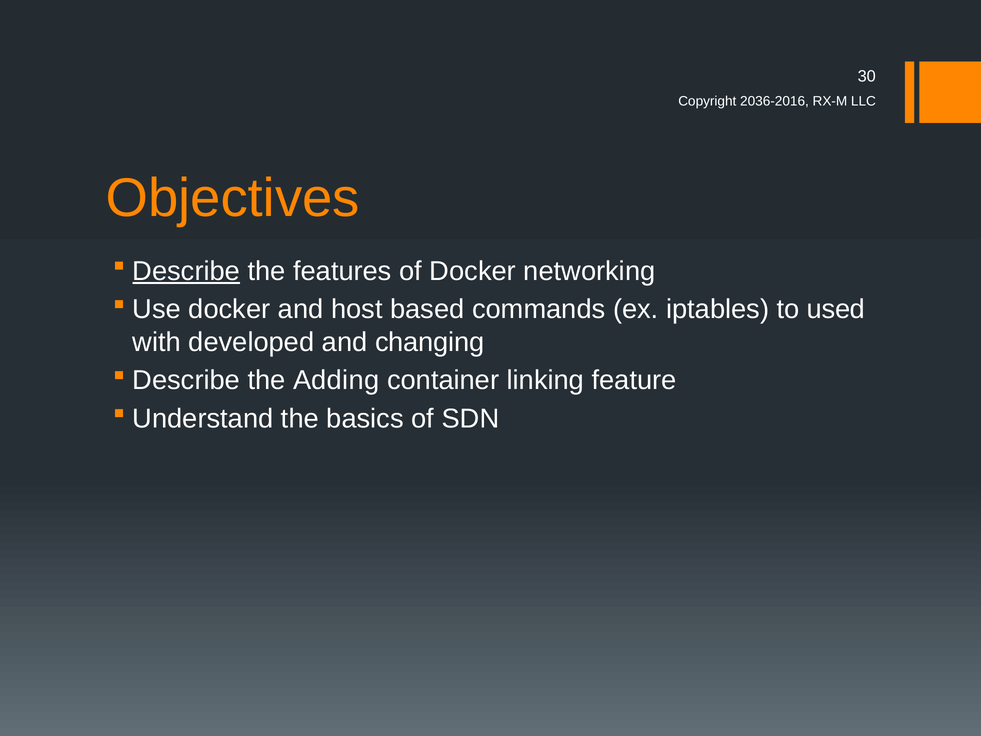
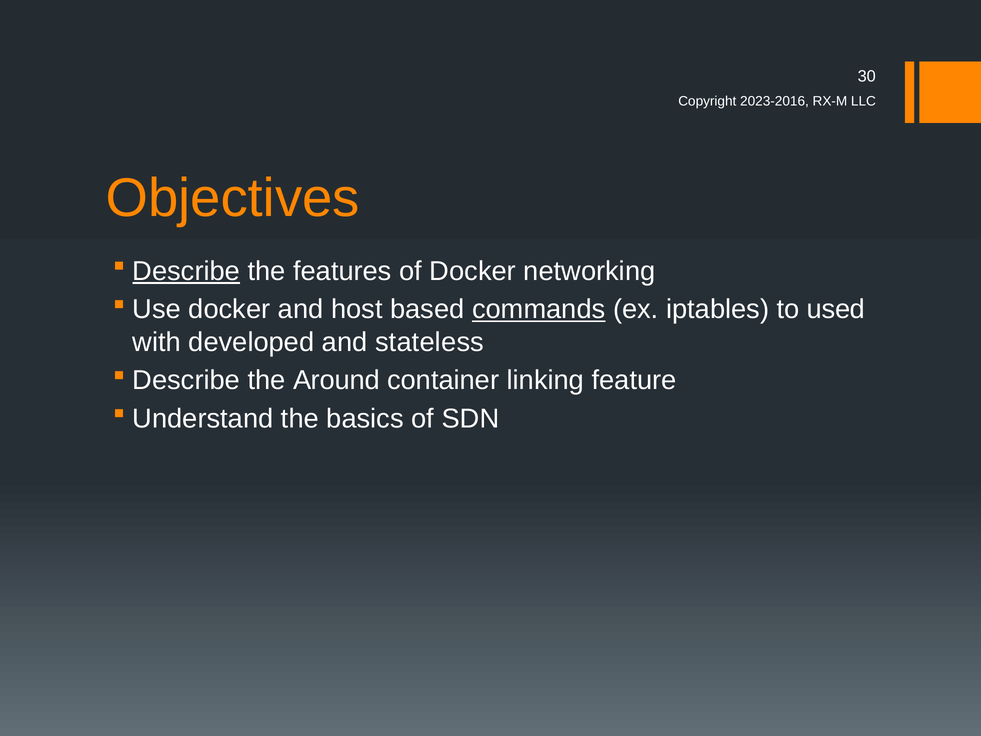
2036-2016: 2036-2016 -> 2023-2016
commands underline: none -> present
changing: changing -> stateless
Adding: Adding -> Around
